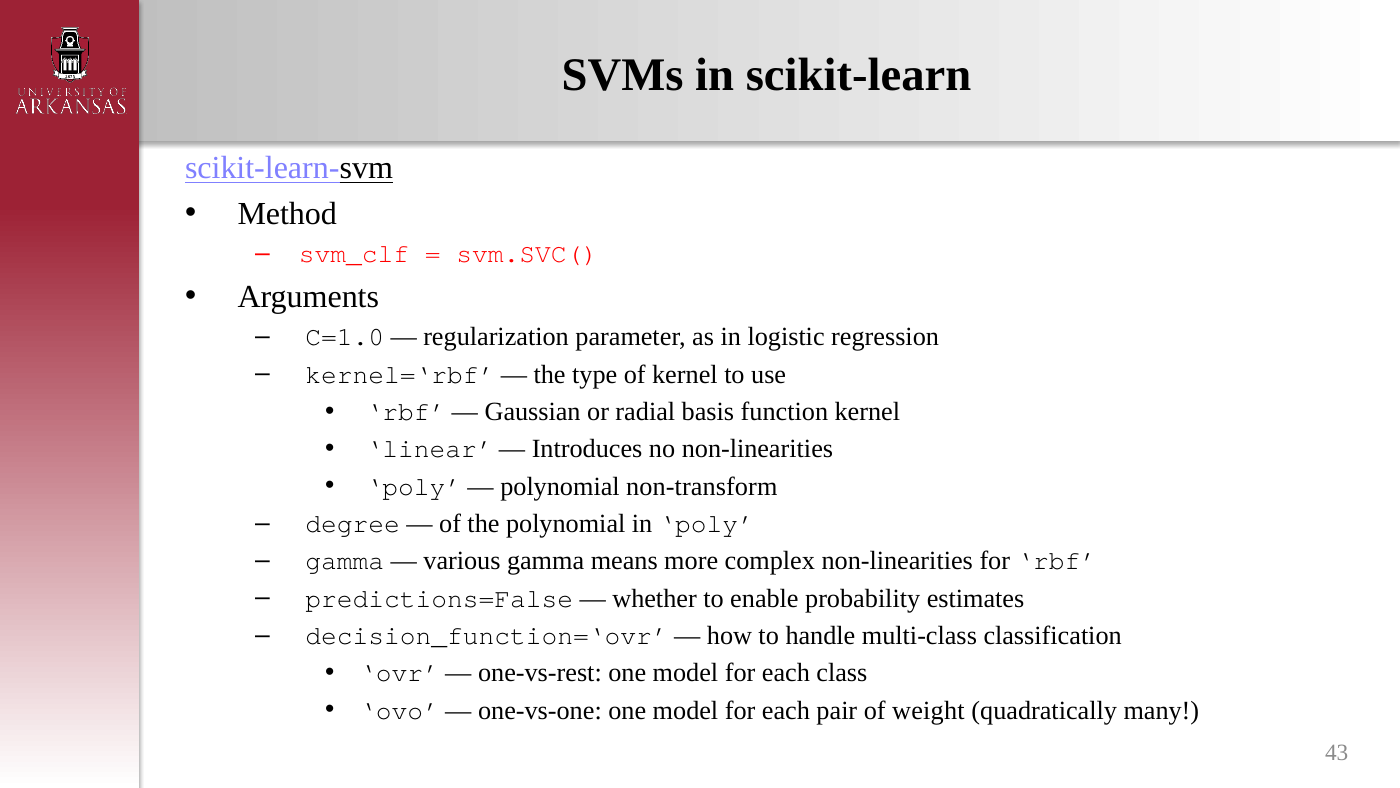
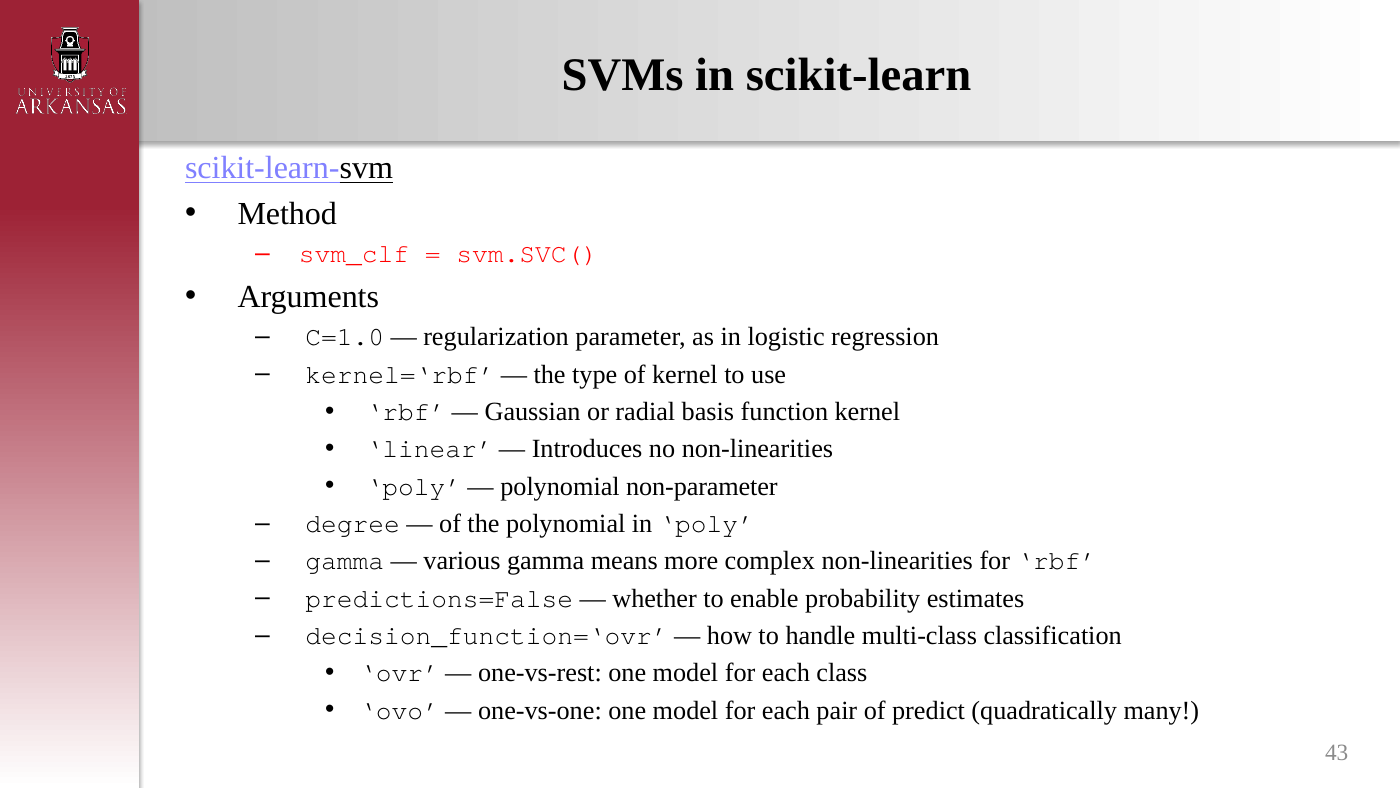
non-transform: non-transform -> non-parameter
weight: weight -> predict
